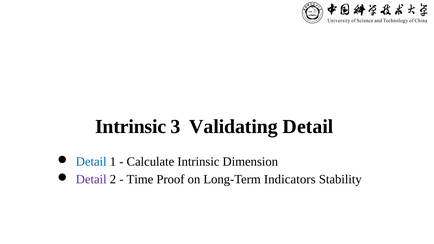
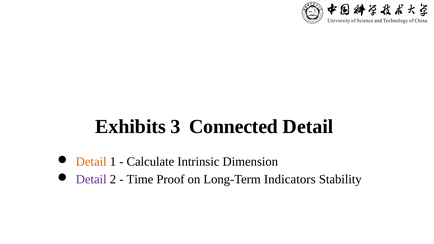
Intrinsic at (131, 127): Intrinsic -> Exhibits
Validating: Validating -> Connected
Detail at (91, 162) colour: blue -> orange
